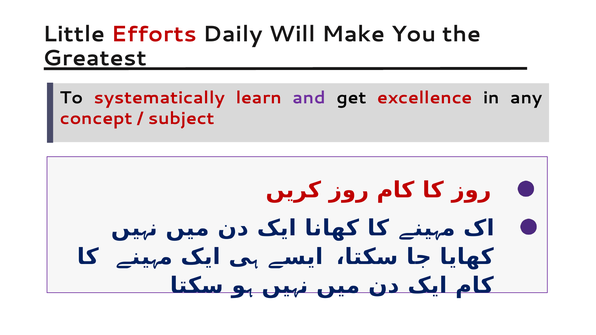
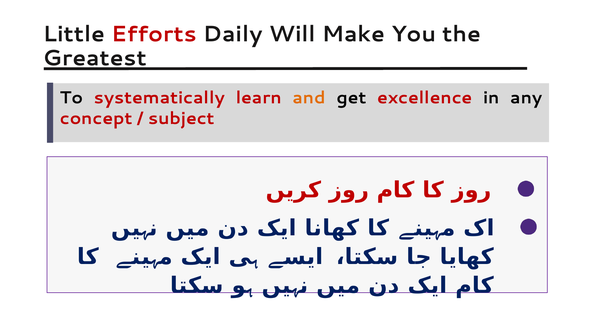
and colour: purple -> orange
